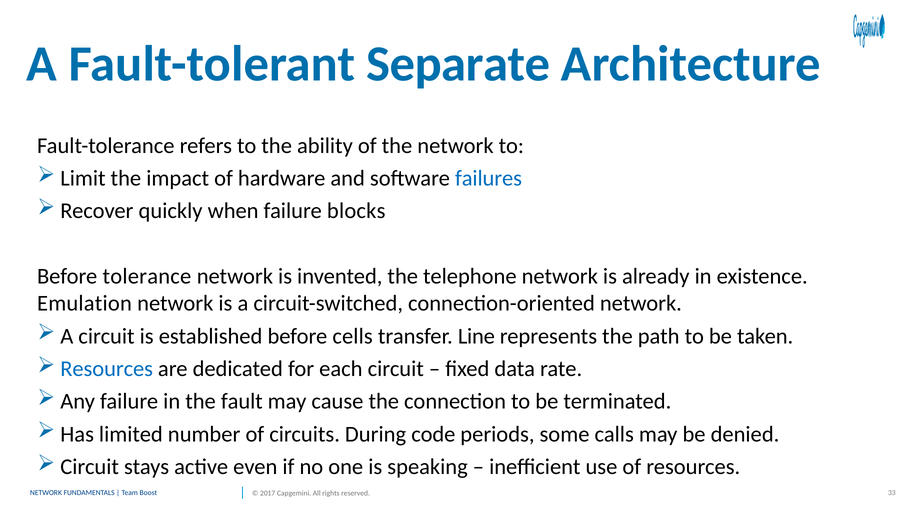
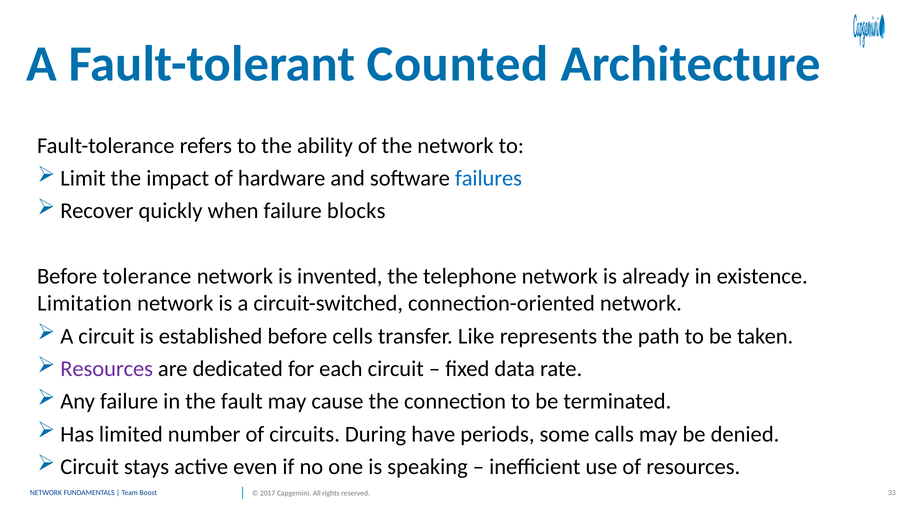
Separate: Separate -> Counted
Emulation: Emulation -> Limitation
Line: Line -> Like
Resources at (107, 369) colour: blue -> purple
code: code -> have
